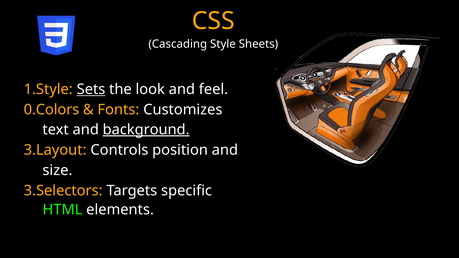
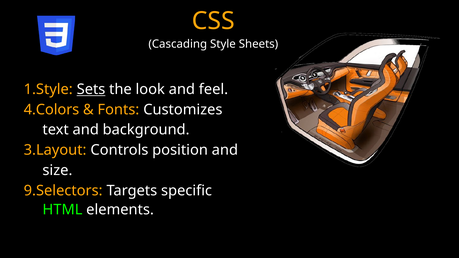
0.Colors: 0.Colors -> 4.Colors
background underline: present -> none
3.Selectors: 3.Selectors -> 9.Selectors
